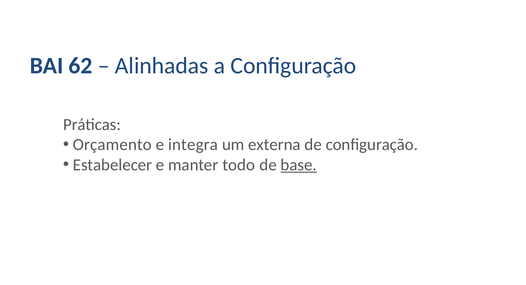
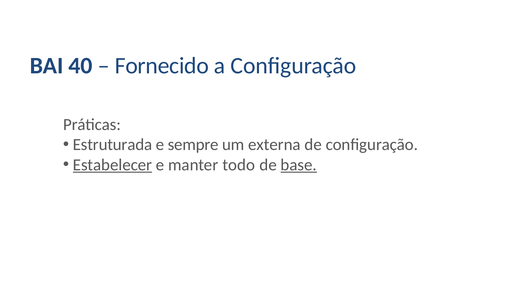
62: 62 -> 40
Alinhadas: Alinhadas -> Fornecido
Orçamento: Orçamento -> Estruturada
integra: integra -> sempre
Estabelecer underline: none -> present
